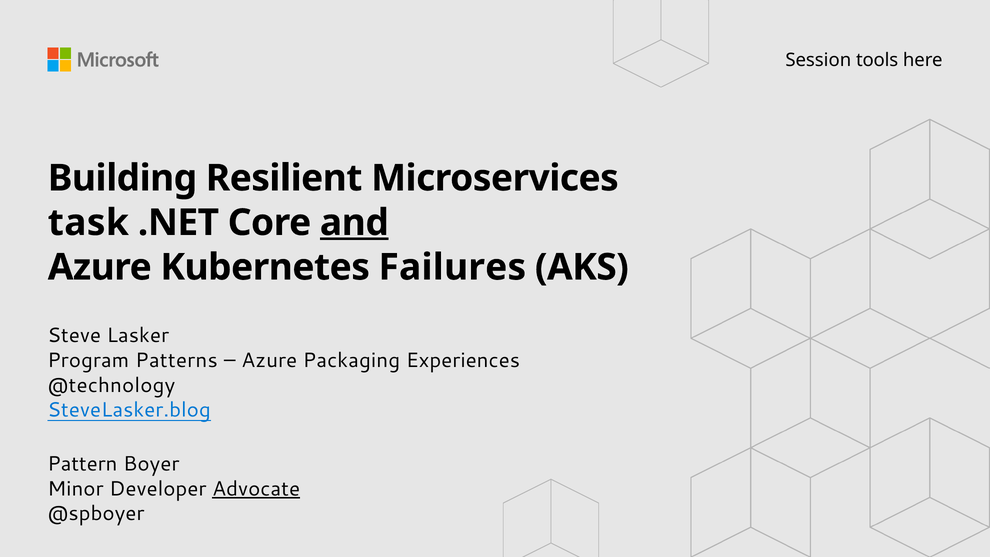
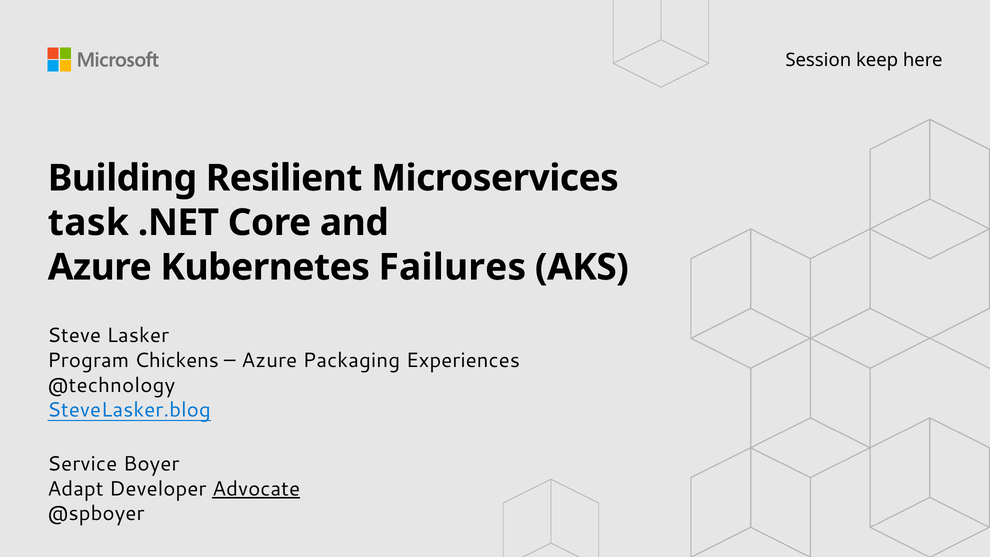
tools: tools -> keep
and underline: present -> none
Patterns: Patterns -> Chickens
Pattern: Pattern -> Service
Minor: Minor -> Adapt
